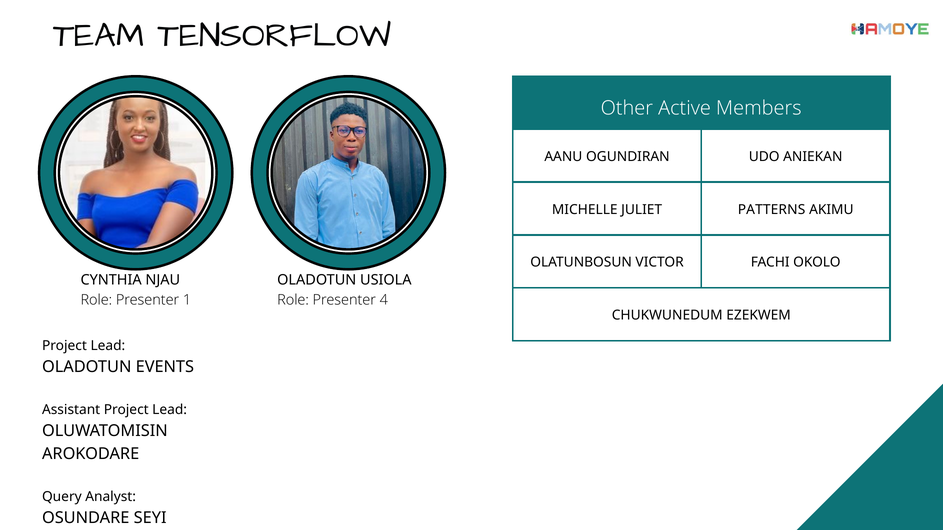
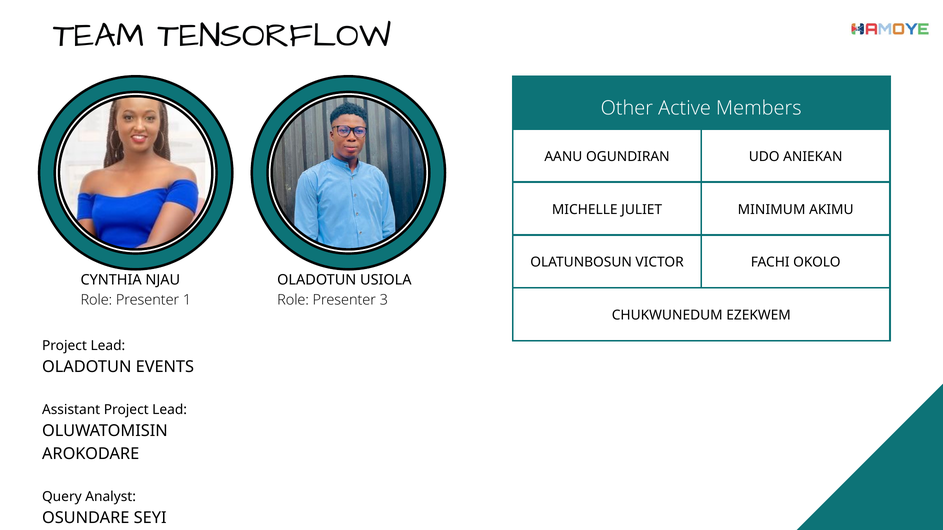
PATTERNS: PATTERNS -> MINIMUM
4: 4 -> 3
